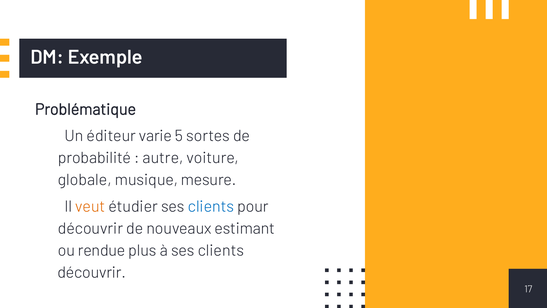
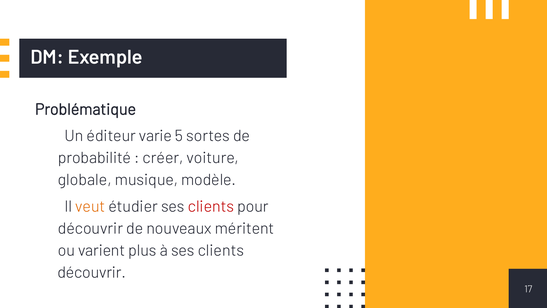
autre: autre -> créer
mesure: mesure -> modèle
clients at (211, 206) colour: blue -> red
estimant: estimant -> méritent
rendue: rendue -> varient
